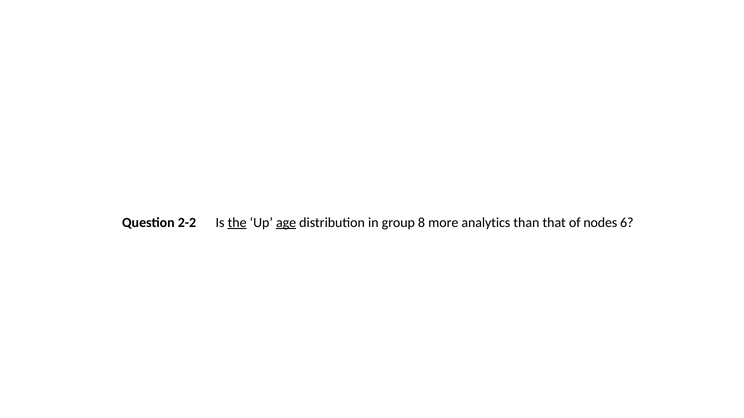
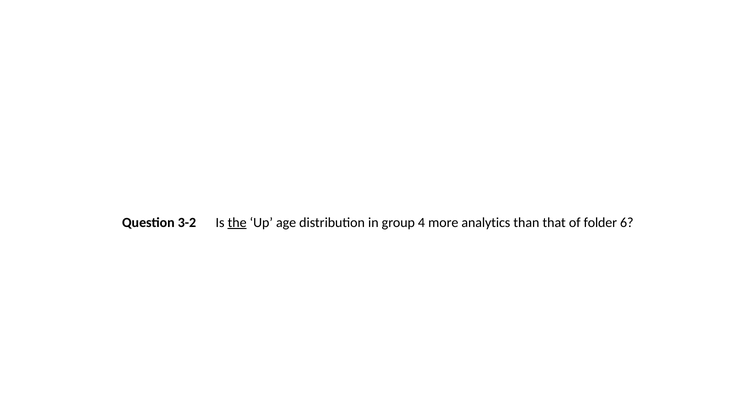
2-2: 2-2 -> 3-2
age underline: present -> none
8: 8 -> 4
nodes: nodes -> folder
